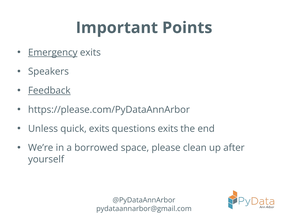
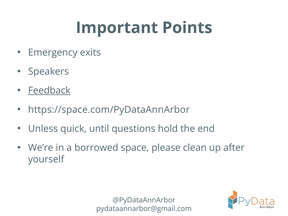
Emergency underline: present -> none
https://please.com/PyDataAnnArbor: https://please.com/PyDataAnnArbor -> https://space.com/PyDataAnnArbor
quick exits: exits -> until
questions exits: exits -> hold
